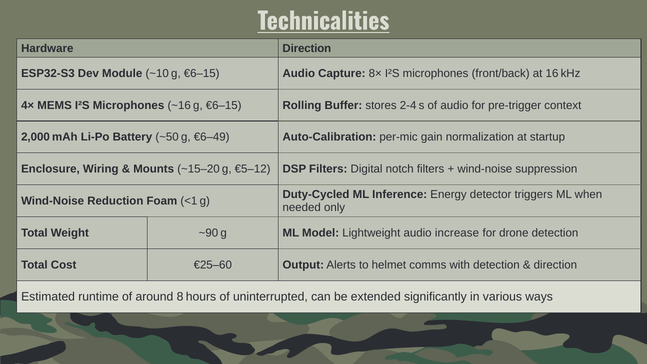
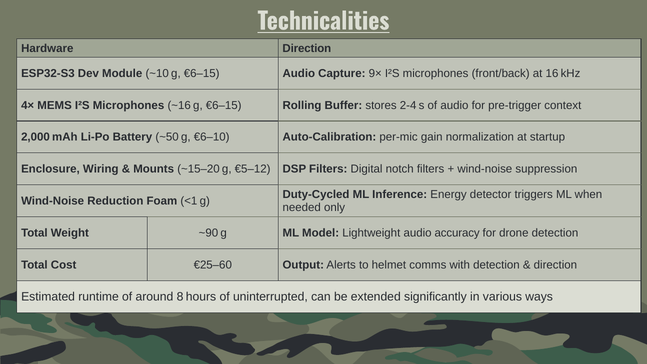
8×: 8× -> 9×
€6–49: €6–49 -> €6–10
increase: increase -> accuracy
